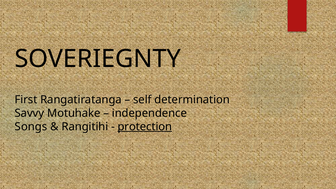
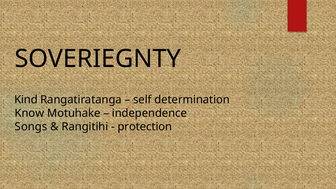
First: First -> Kind
Savvy: Savvy -> Know
protection underline: present -> none
